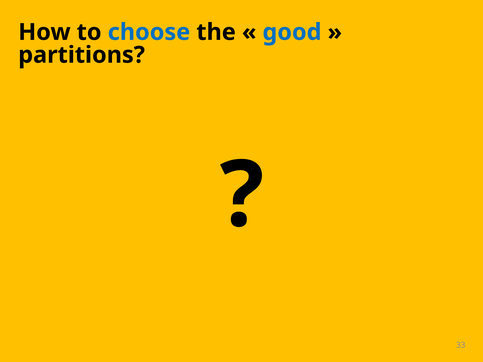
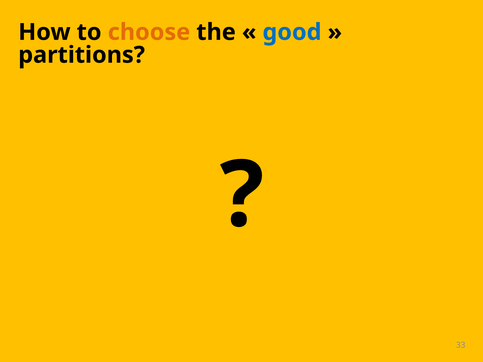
choose colour: blue -> orange
